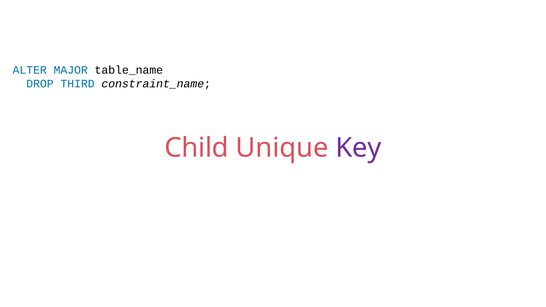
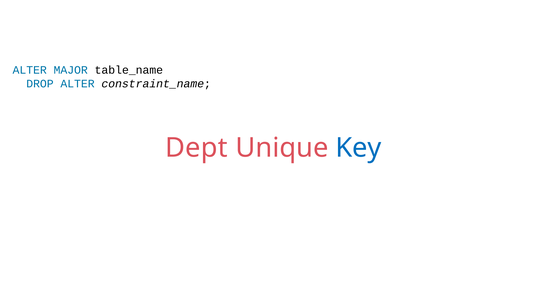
DROP THIRD: THIRD -> ALTER
Child: Child -> Dept
Key colour: purple -> blue
